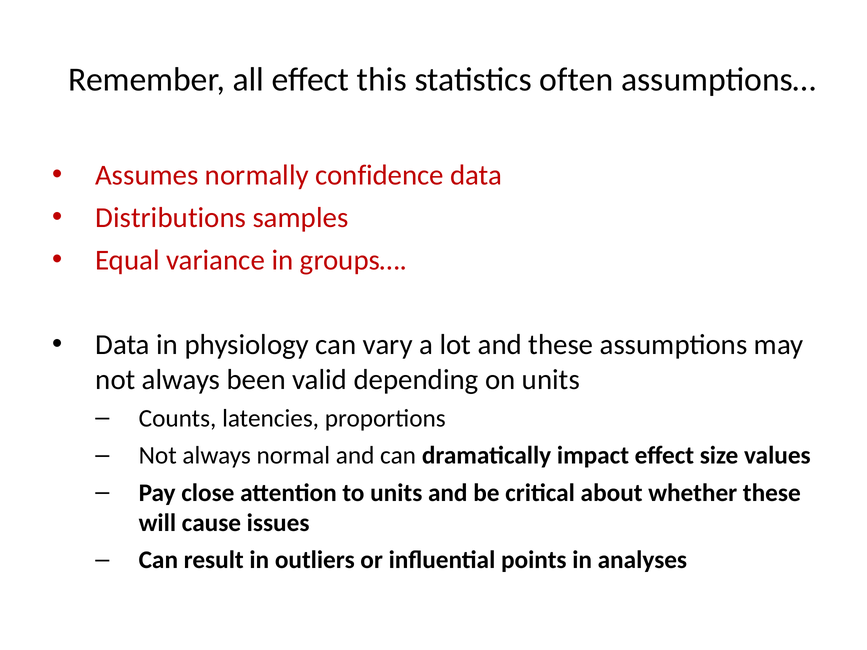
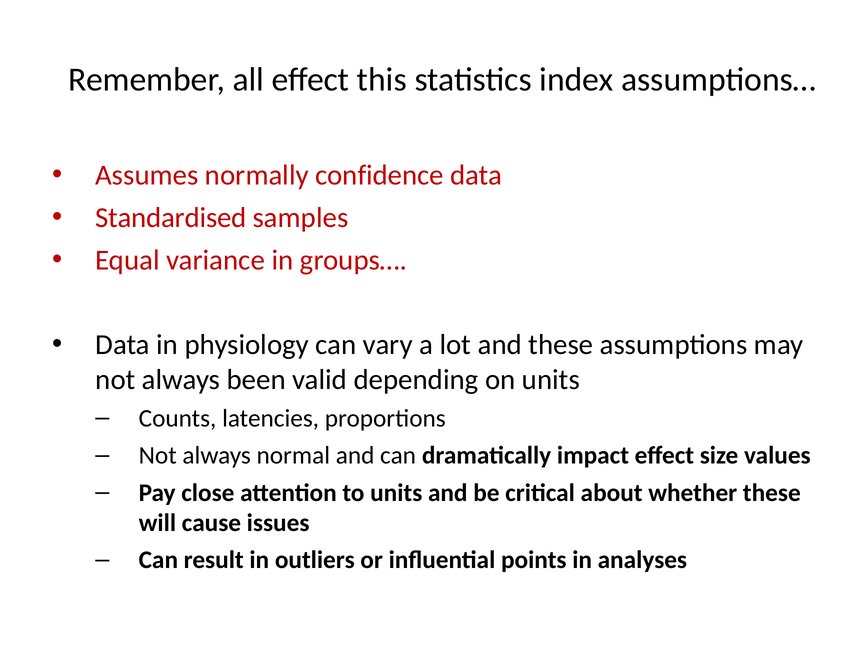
often: often -> index
Distributions: Distributions -> Standardised
